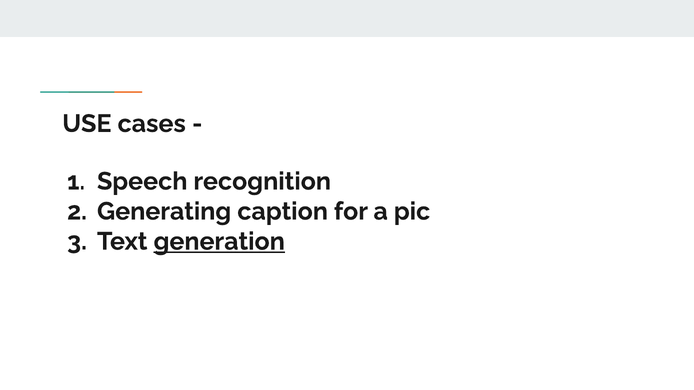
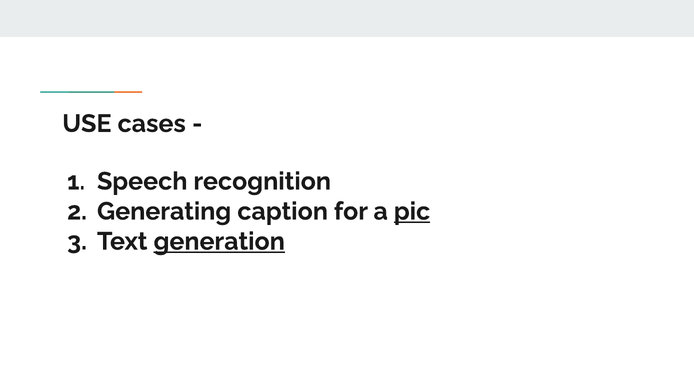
pic underline: none -> present
